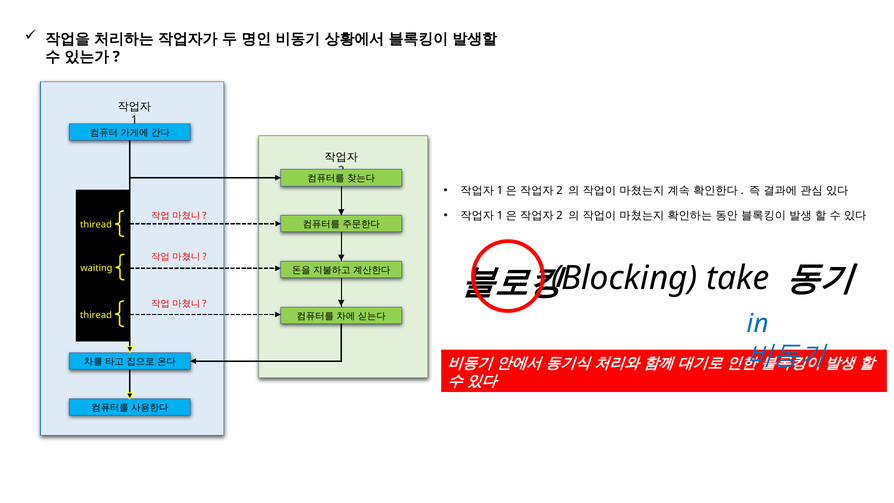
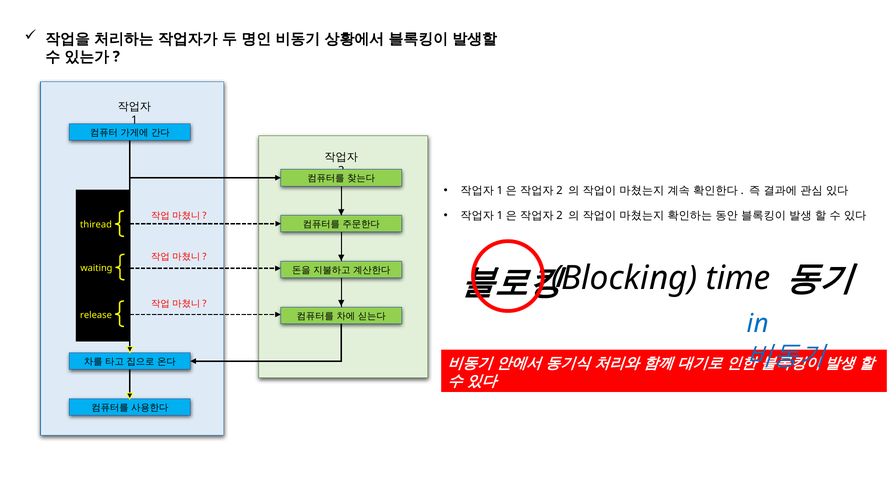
take: take -> time
thiread at (96, 315): thiread -> release
